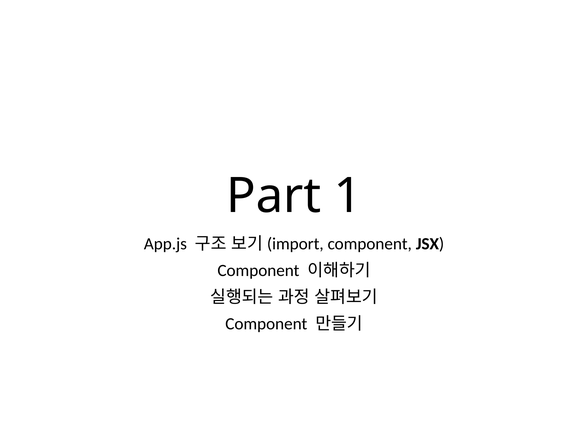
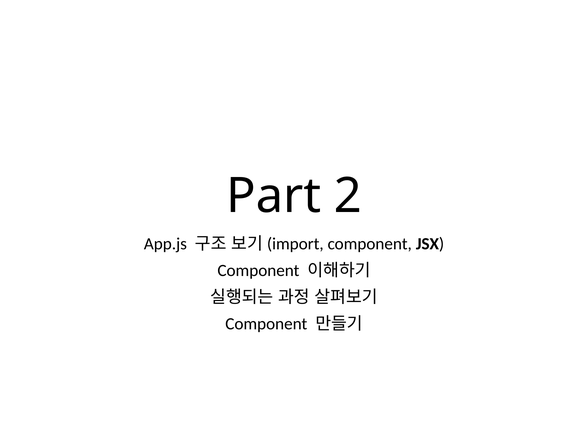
1: 1 -> 2
